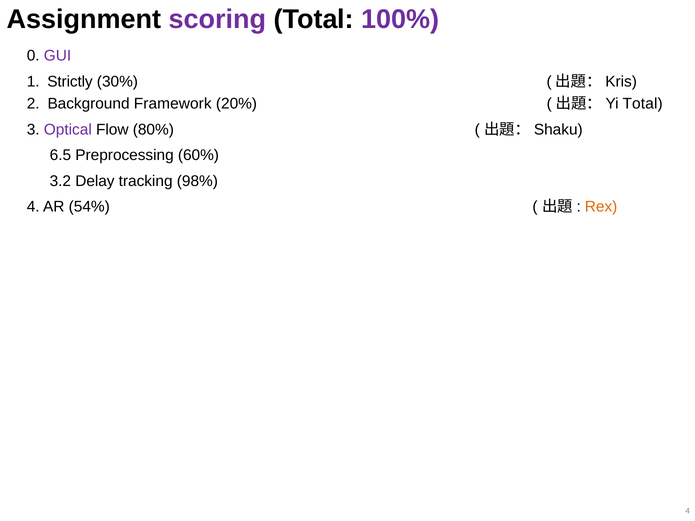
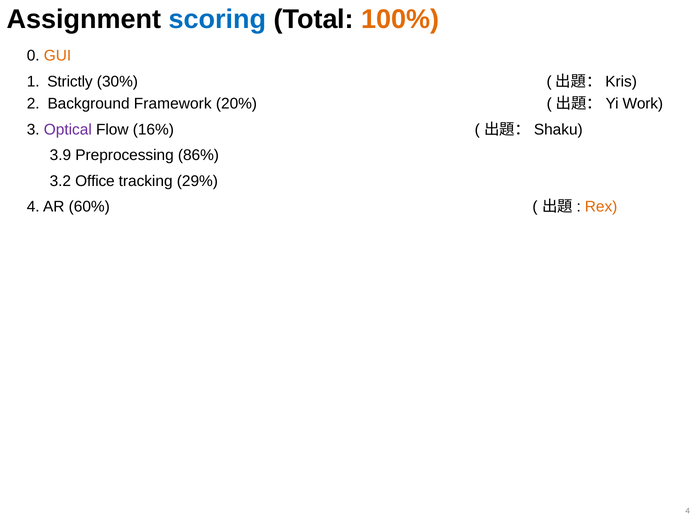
scoring colour: purple -> blue
100% colour: purple -> orange
GUI colour: purple -> orange
Total at (643, 104): Total -> Work
80%: 80% -> 16%
6.5: 6.5 -> 3.9
60%: 60% -> 86%
Delay: Delay -> Office
98%: 98% -> 29%
54%: 54% -> 60%
